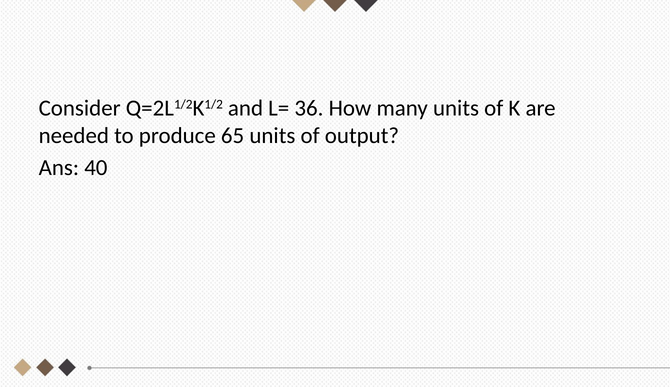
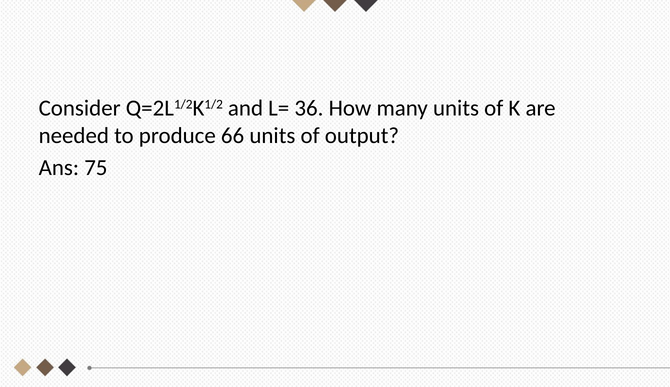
65: 65 -> 66
40: 40 -> 75
